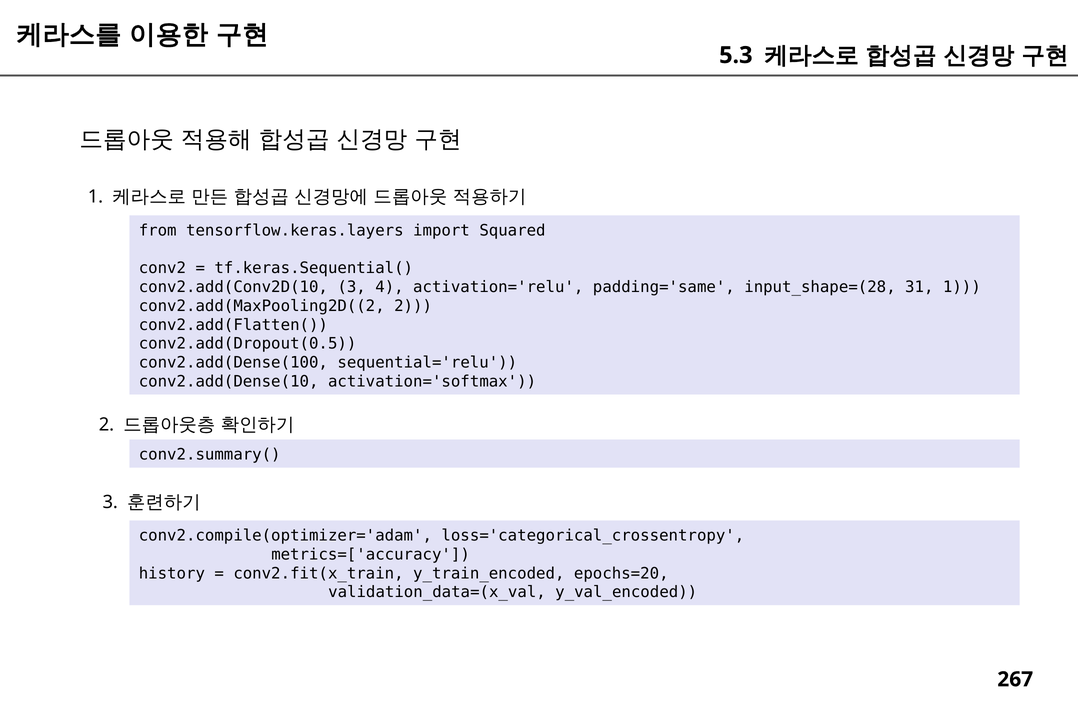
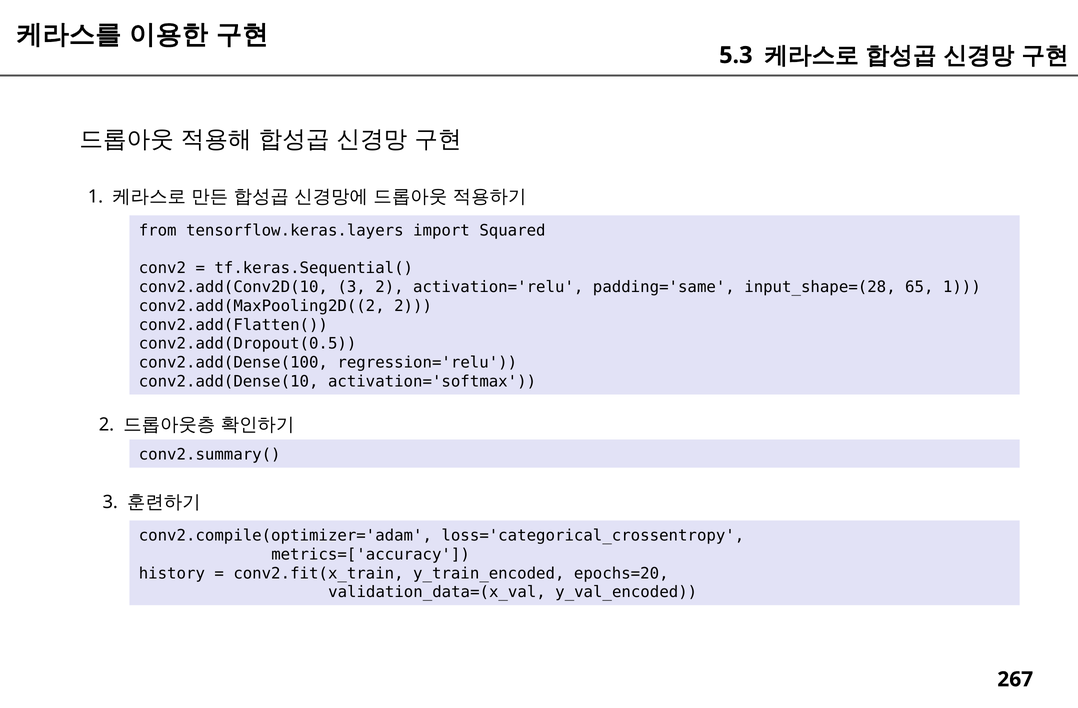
3 4: 4 -> 2
31: 31 -> 65
sequential='relu: sequential='relu -> regression='relu
